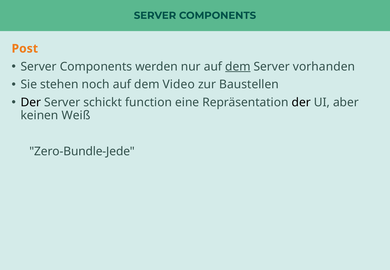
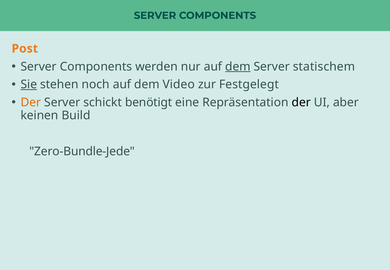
vorhanden: vorhanden -> statischem
Sie underline: none -> present
Baustellen: Baustellen -> Festgelegt
Der at (31, 102) colour: black -> orange
function: function -> benötigt
Weiß: Weiß -> Build
